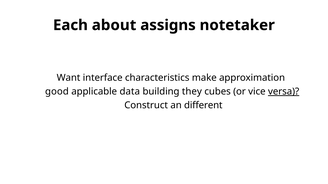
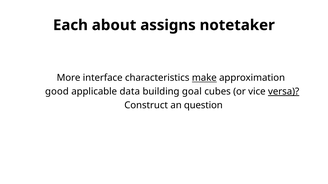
Want: Want -> More
make underline: none -> present
they: they -> goal
different: different -> question
